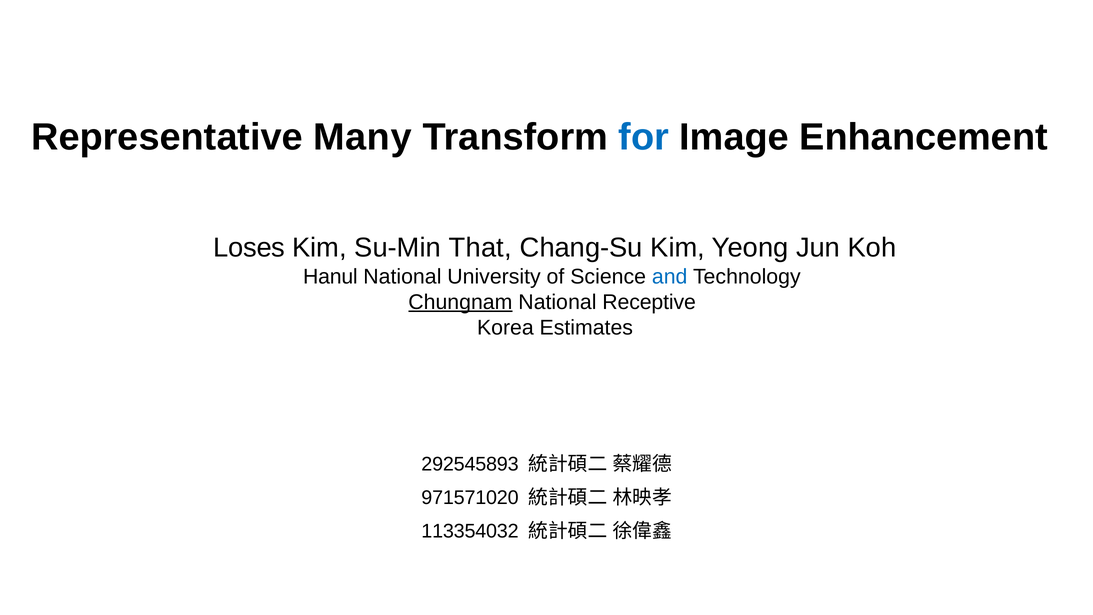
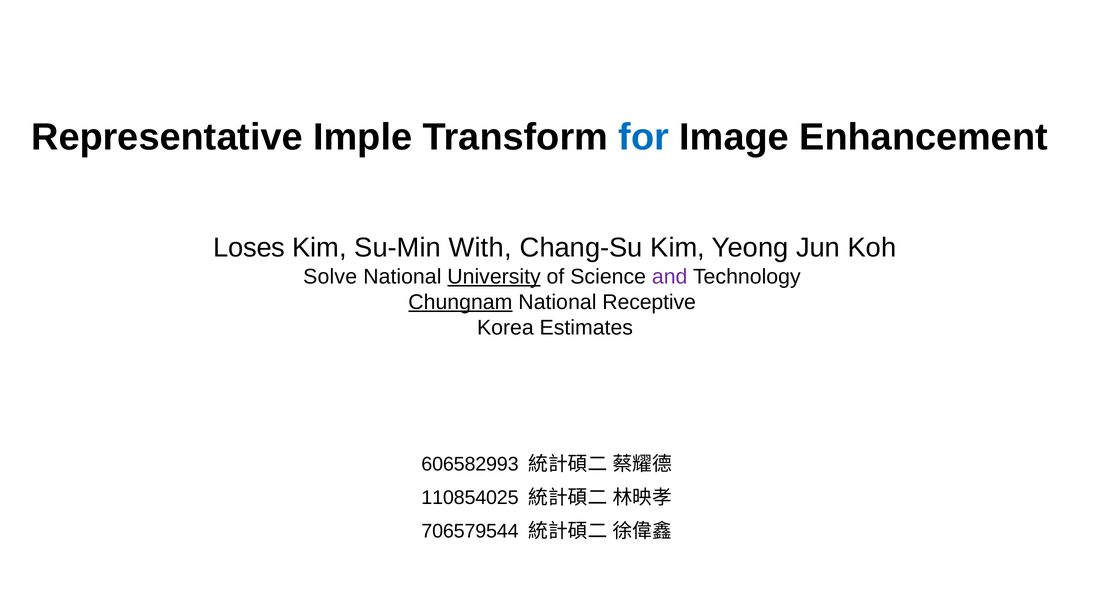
Many: Many -> Imple
That: That -> With
Hanul: Hanul -> Solve
University underline: none -> present
and colour: blue -> purple
292545893: 292545893 -> 606582993
971571020: 971571020 -> 110854025
113354032: 113354032 -> 706579544
